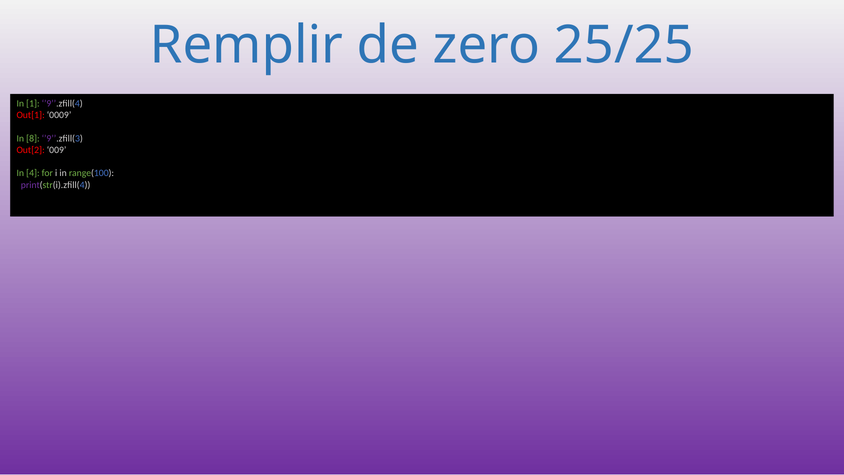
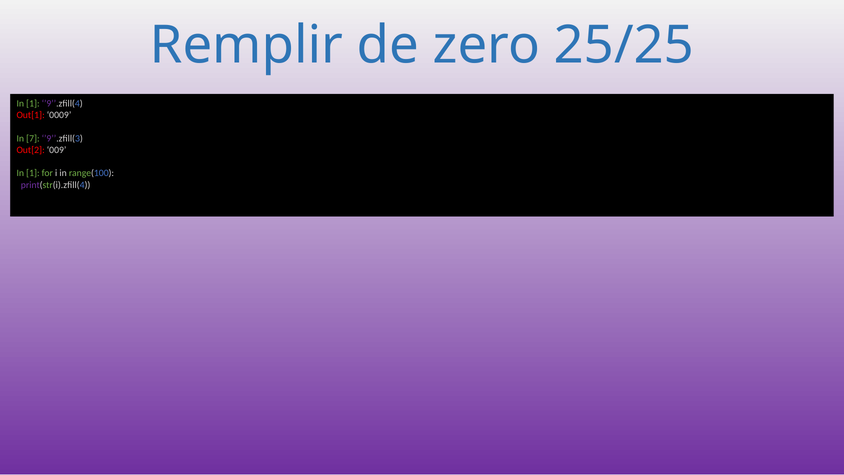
8: 8 -> 7
4 at (33, 173): 4 -> 1
